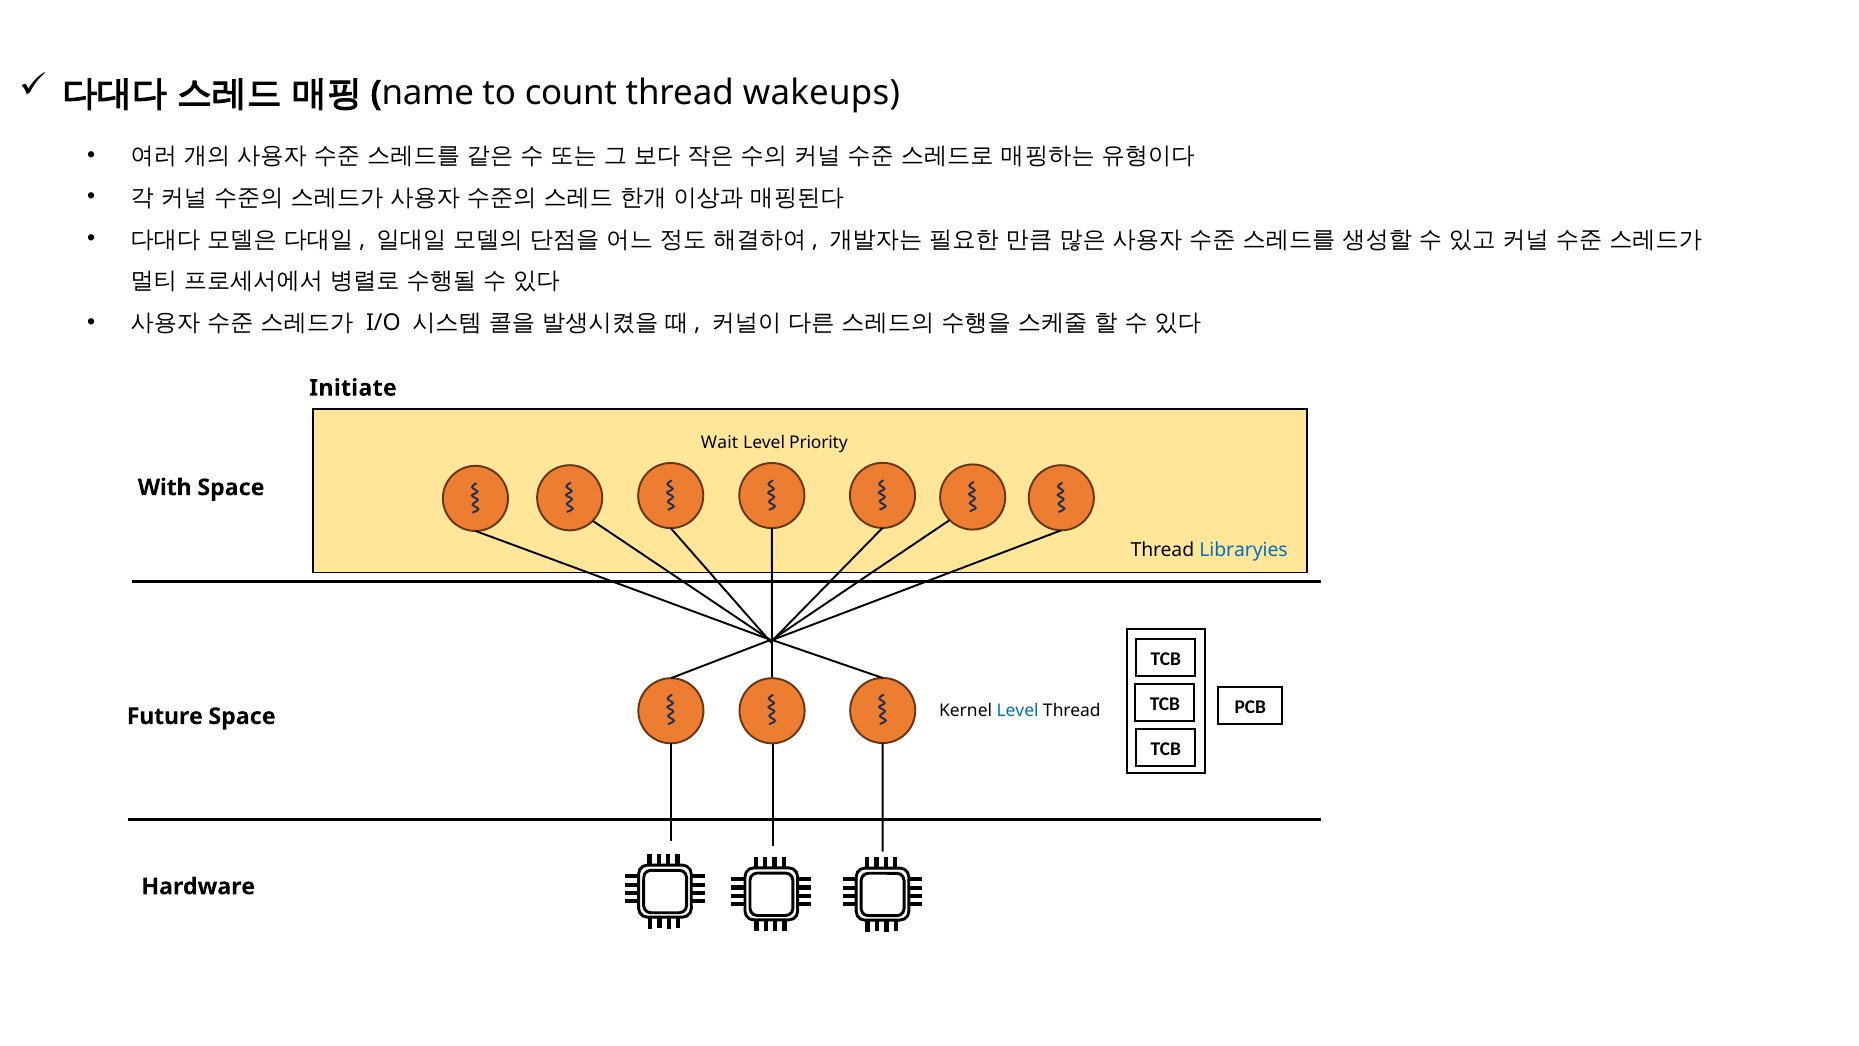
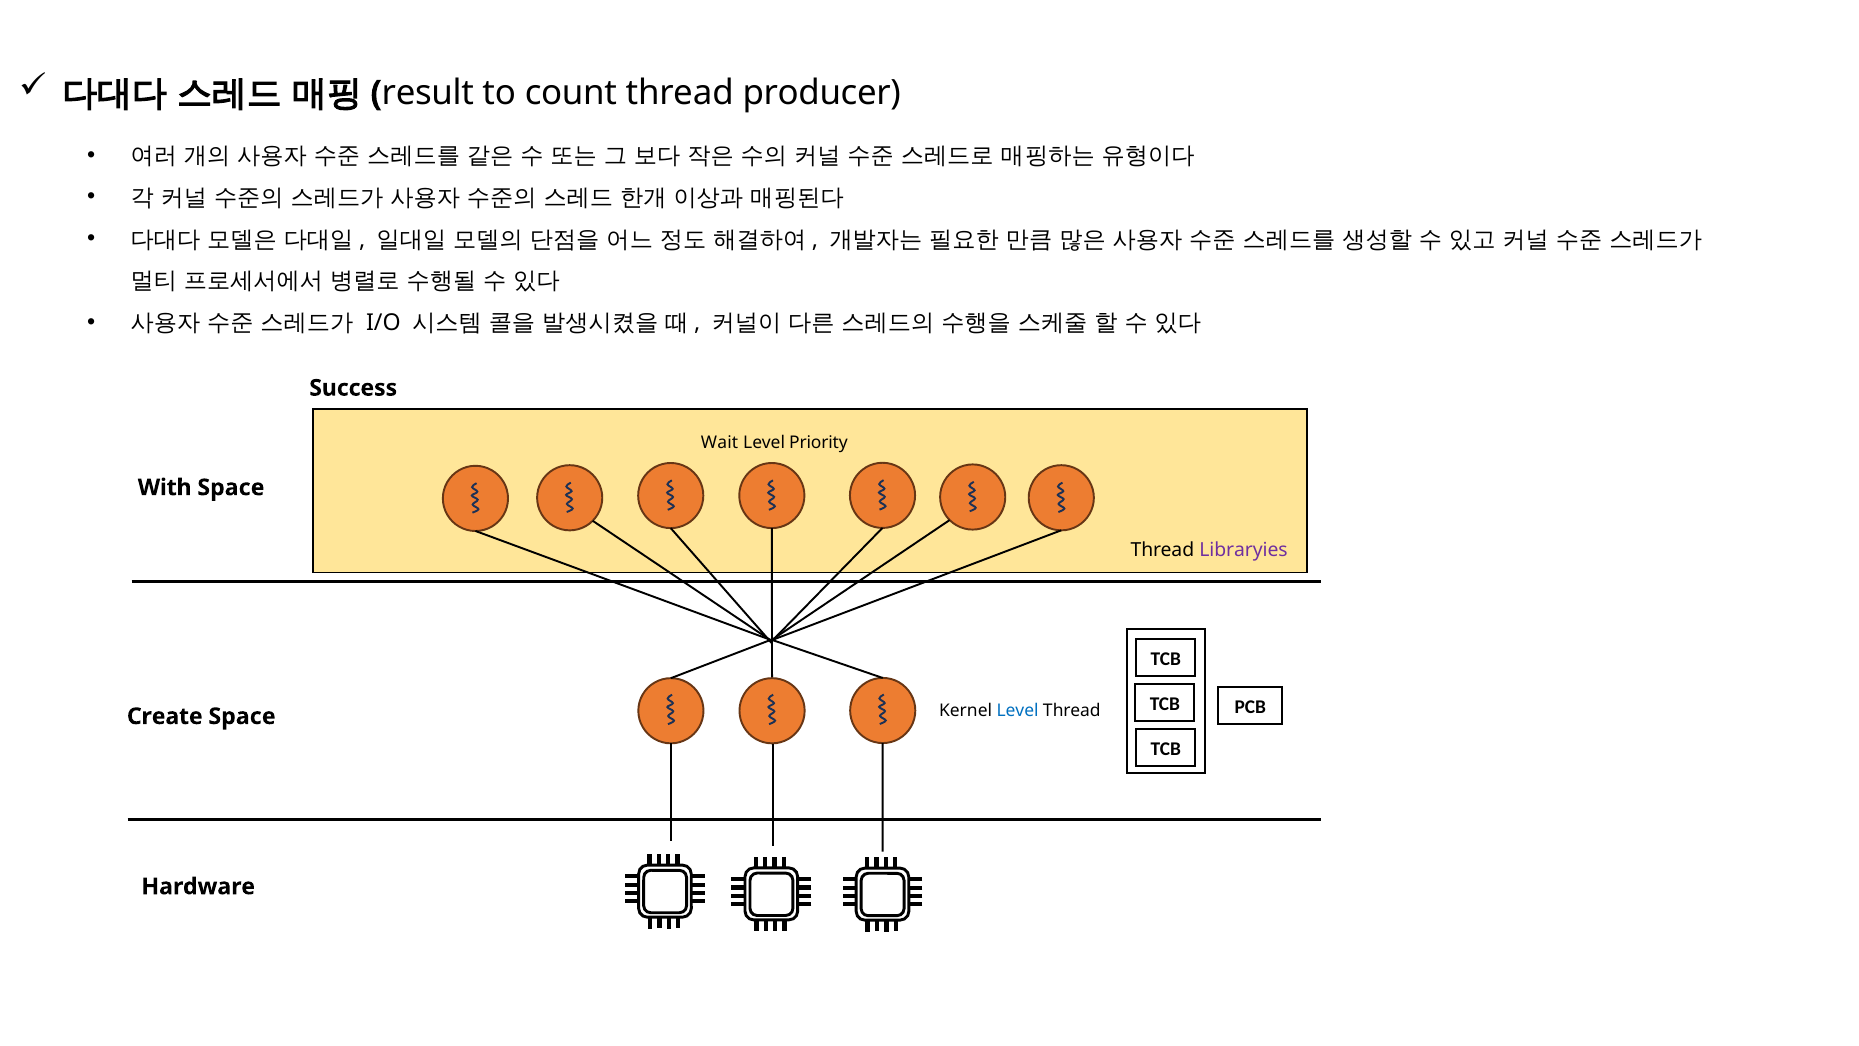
name: name -> result
wakeups: wakeups -> producer
Initiate: Initiate -> Success
Libraryies colour: blue -> purple
Future: Future -> Create
